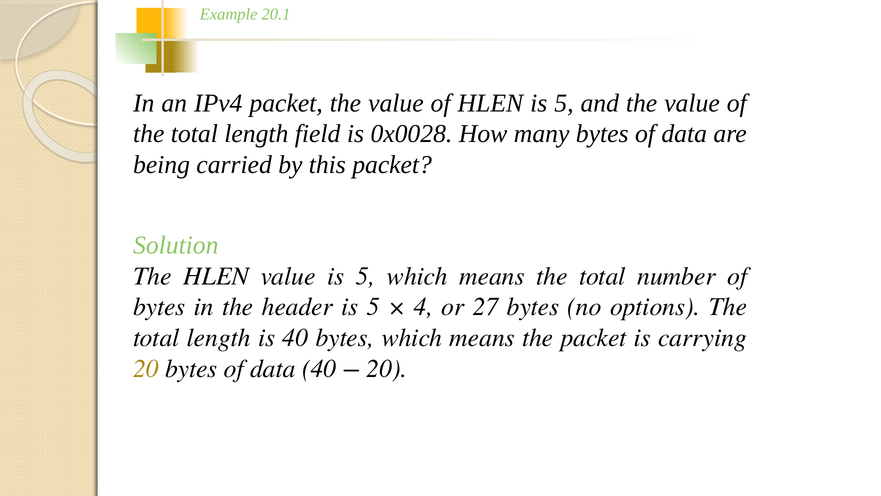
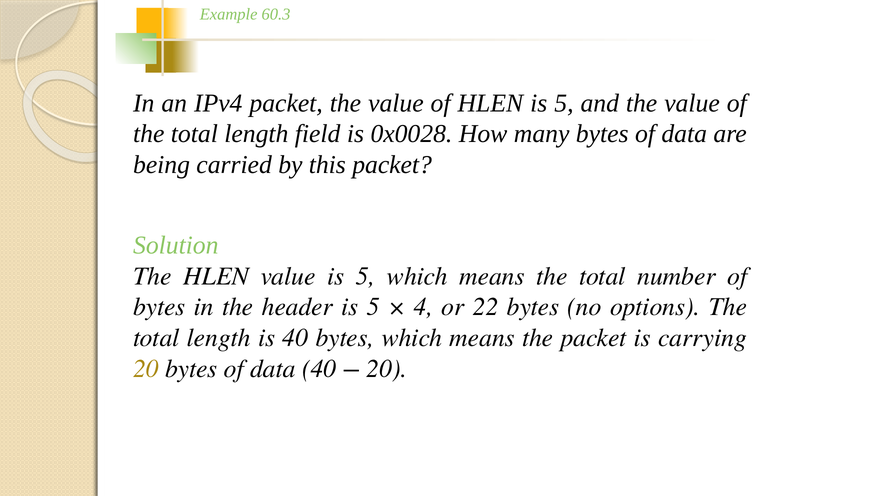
20.1: 20.1 -> 60.3
27: 27 -> 22
